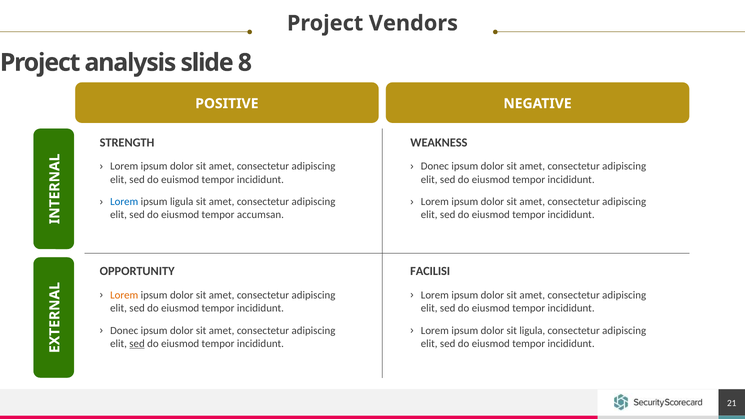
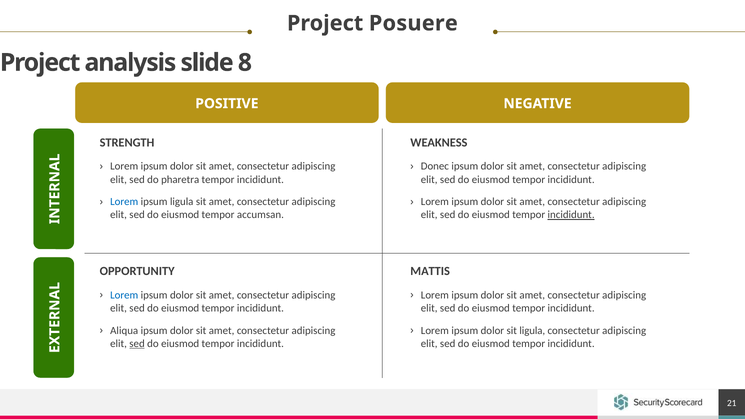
Vendors: Vendors -> Posuere
euismod: euismod -> pharetra
incididunt at (571, 215) underline: none -> present
FACILISI: FACILISI -> MATTIS
Lorem at (124, 295) colour: orange -> blue
Donec at (124, 330): Donec -> Aliqua
